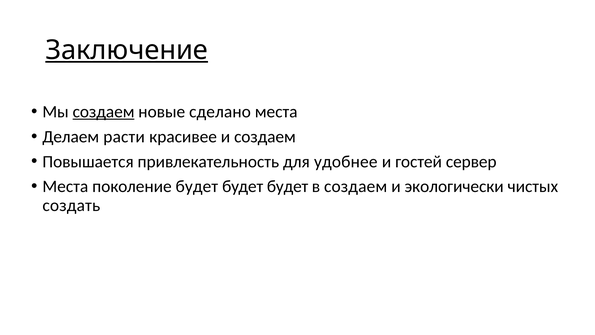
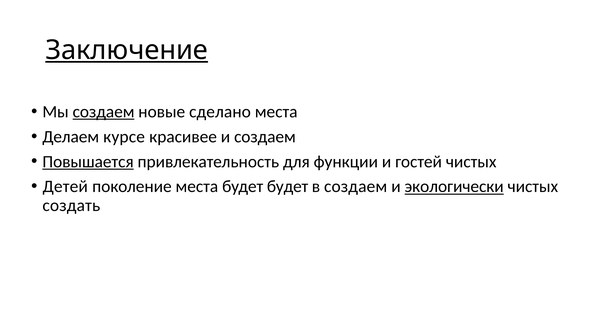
расти: расти -> курсе
Повышается underline: none -> present
удобнее: удобнее -> функции
гостей сервер: сервер -> чистых
Места at (65, 186): Места -> Детей
поколение будет: будет -> места
экологически underline: none -> present
